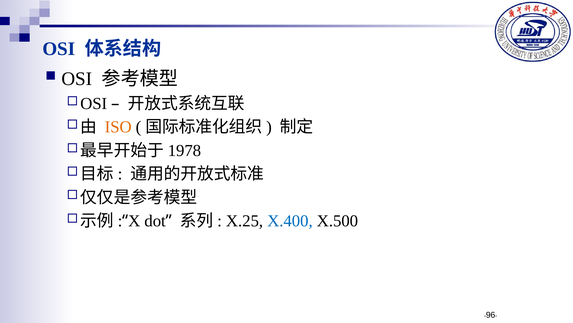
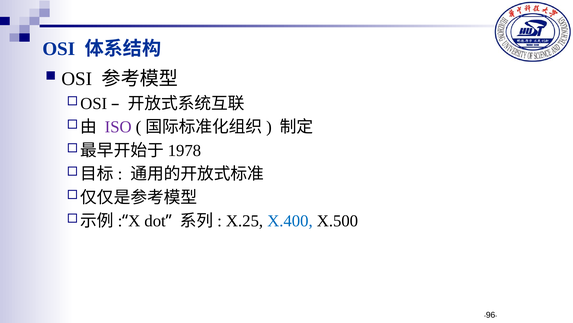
ISO colour: orange -> purple
